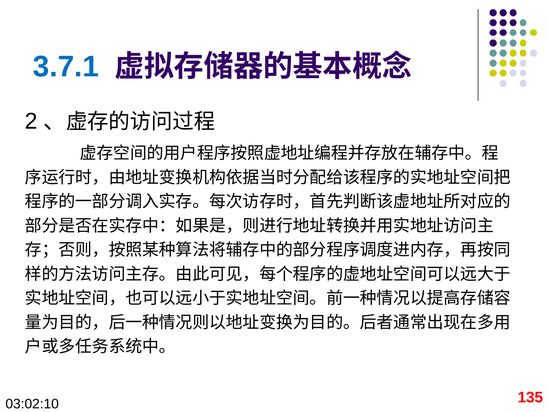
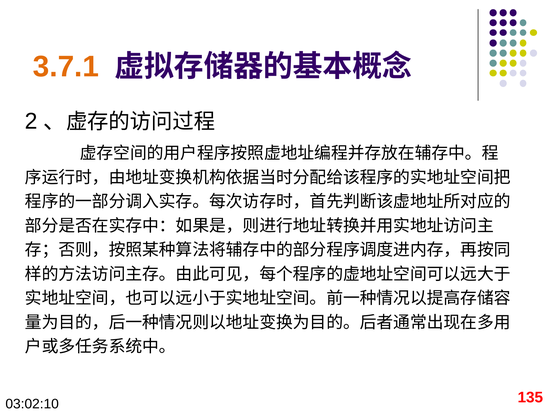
3.7.1 colour: blue -> orange
